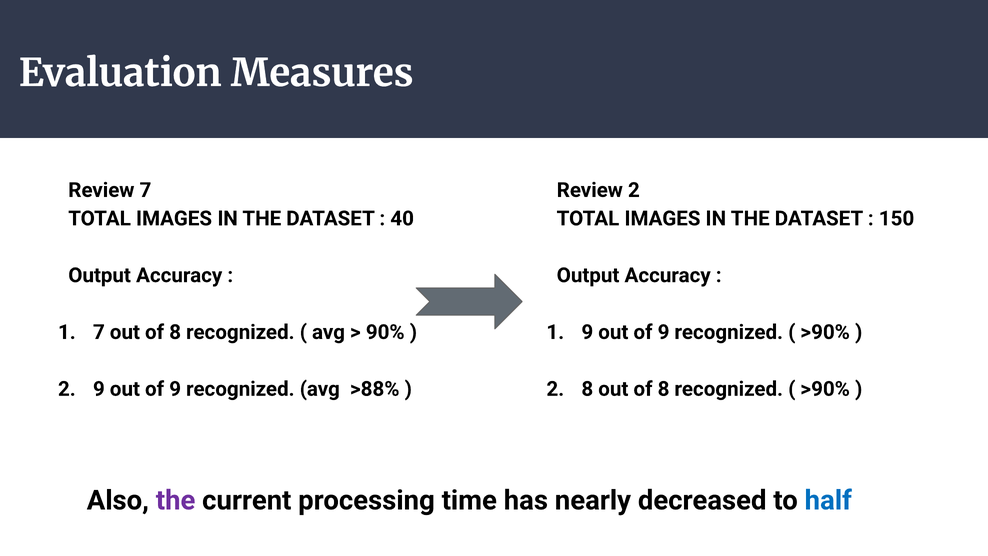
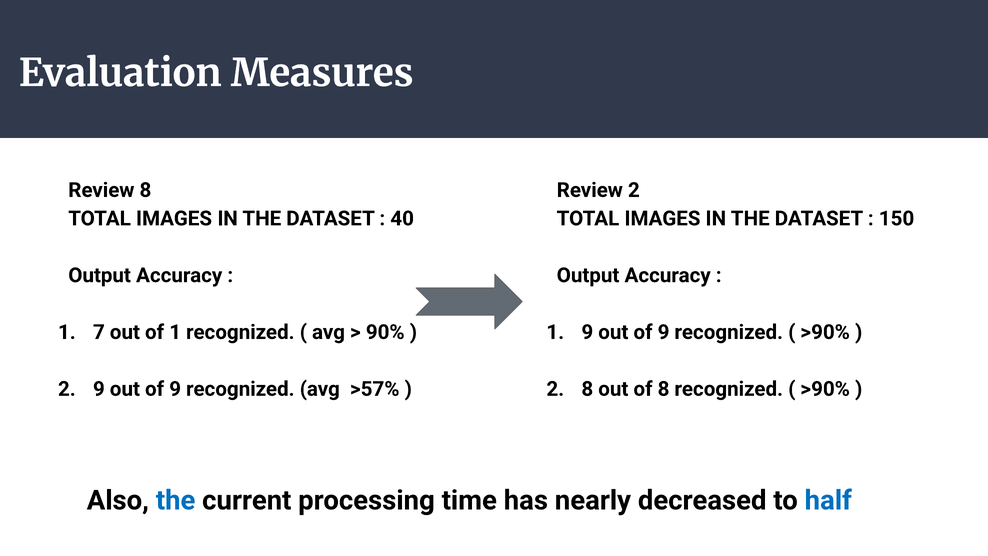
Review 7: 7 -> 8
7 out of 8: 8 -> 1
>88%: >88% -> >57%
the at (176, 500) colour: purple -> blue
